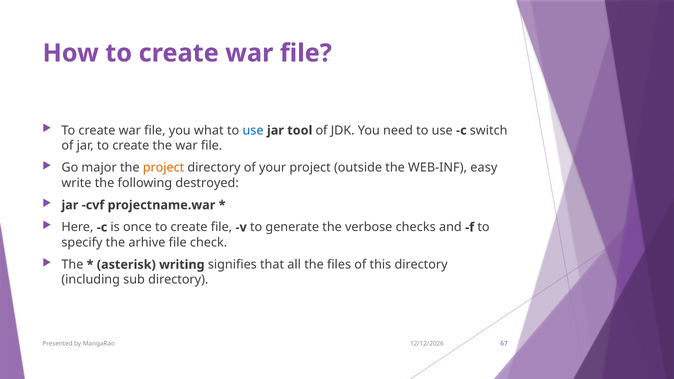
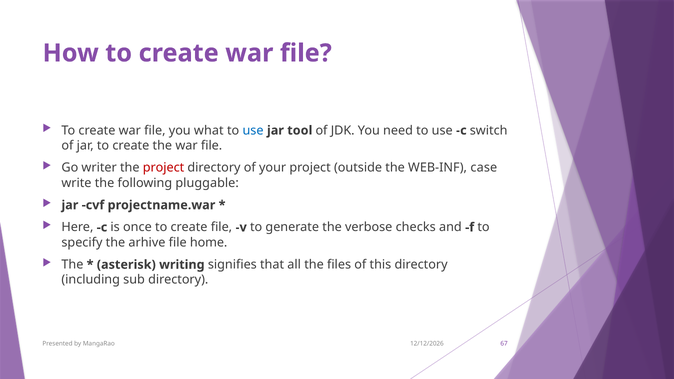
major: major -> writer
project at (164, 168) colour: orange -> red
easy: easy -> case
destroyed: destroyed -> pluggable
check: check -> home
